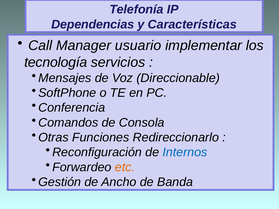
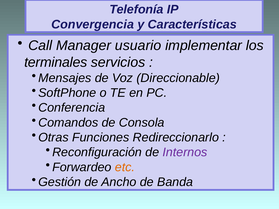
Dependencias: Dependencias -> Convergencia
tecnología: tecnología -> terminales
Internos colour: blue -> purple
